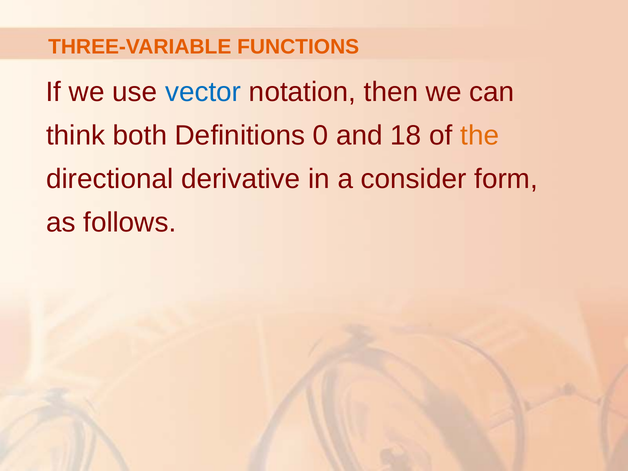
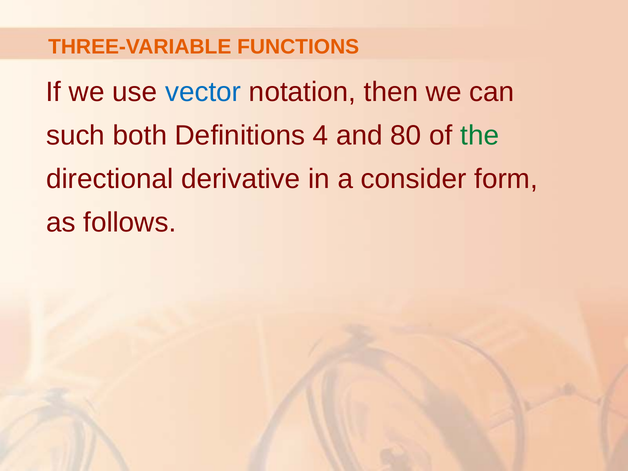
think: think -> such
0: 0 -> 4
18: 18 -> 80
the colour: orange -> green
